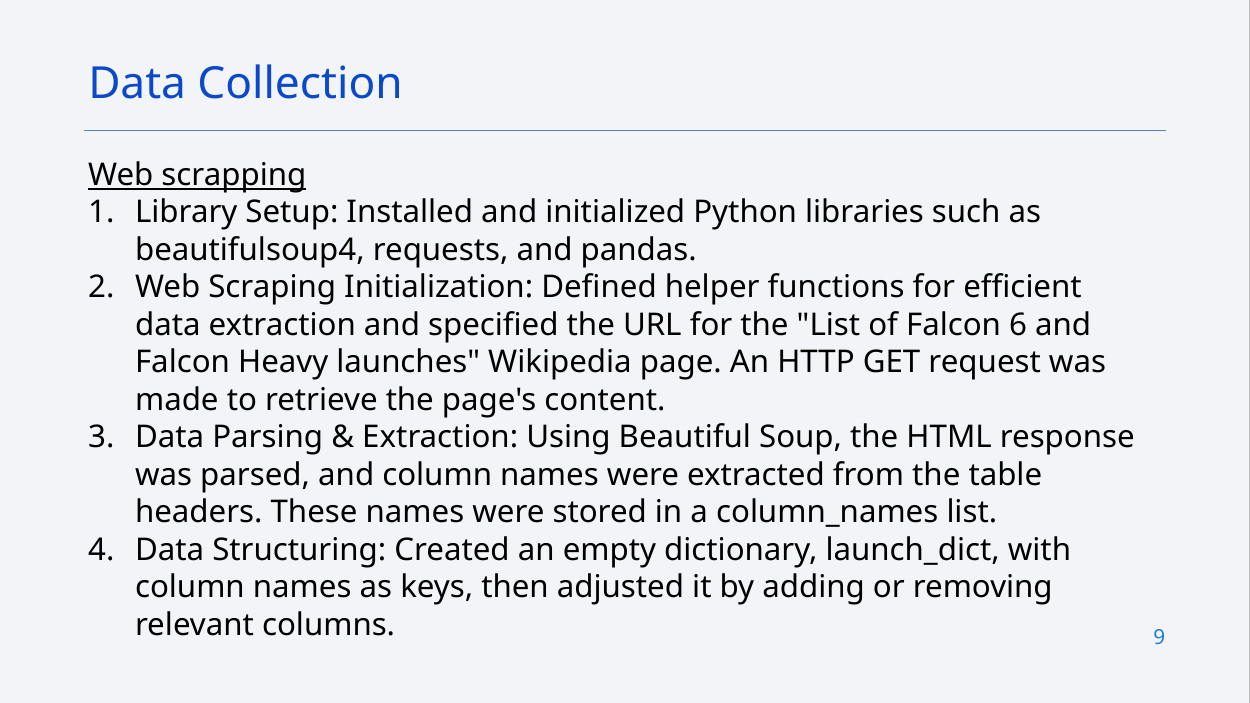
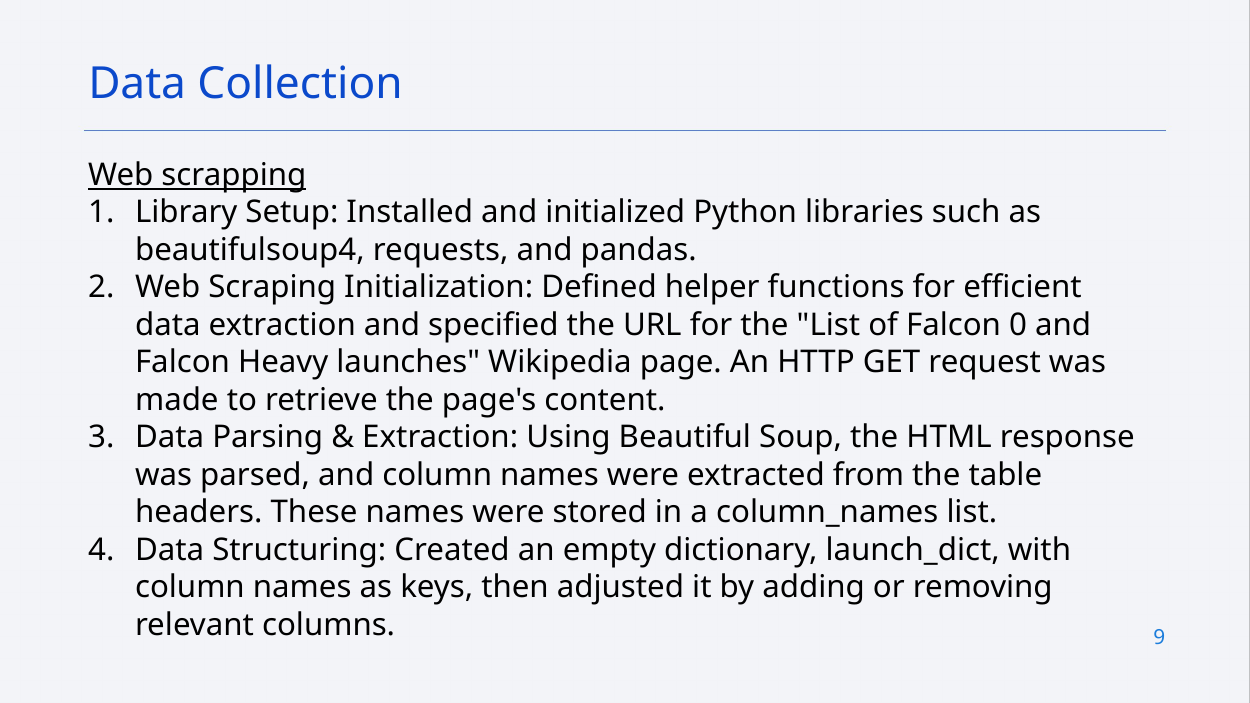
6: 6 -> 0
